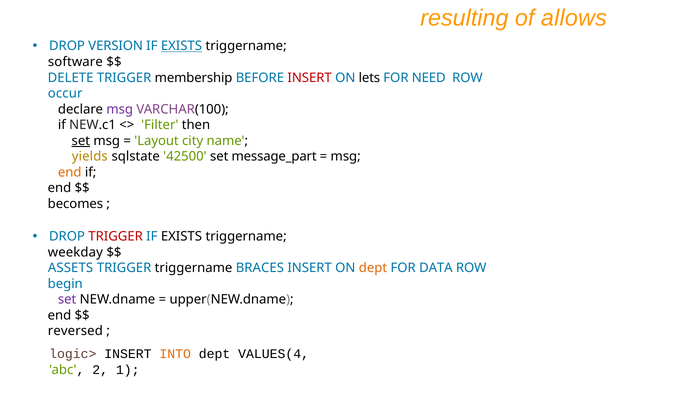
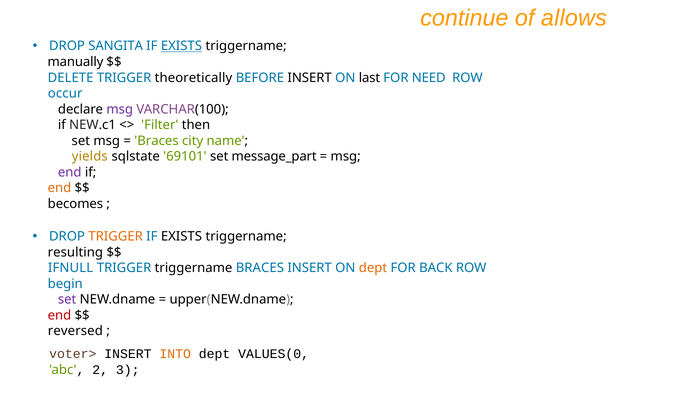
resulting: resulting -> continue
VERSION: VERSION -> SANGITA
software: software -> manually
membership: membership -> theoretically
INSERT at (310, 78) colour: red -> black
lets: lets -> last
set at (81, 141) underline: present -> none
Layout at (157, 141): Layout -> Braces
42500: 42500 -> 69101
end at (70, 172) colour: orange -> purple
end at (60, 188) colour: black -> orange
TRIGGER at (116, 236) colour: red -> orange
weekday: weekday -> resulting
ASSETS: ASSETS -> IFNULL
DATA: DATA -> BACK
end at (60, 315) colour: black -> red
logic>: logic> -> voter>
VALUES(4: VALUES(4 -> VALUES(0
1: 1 -> 3
